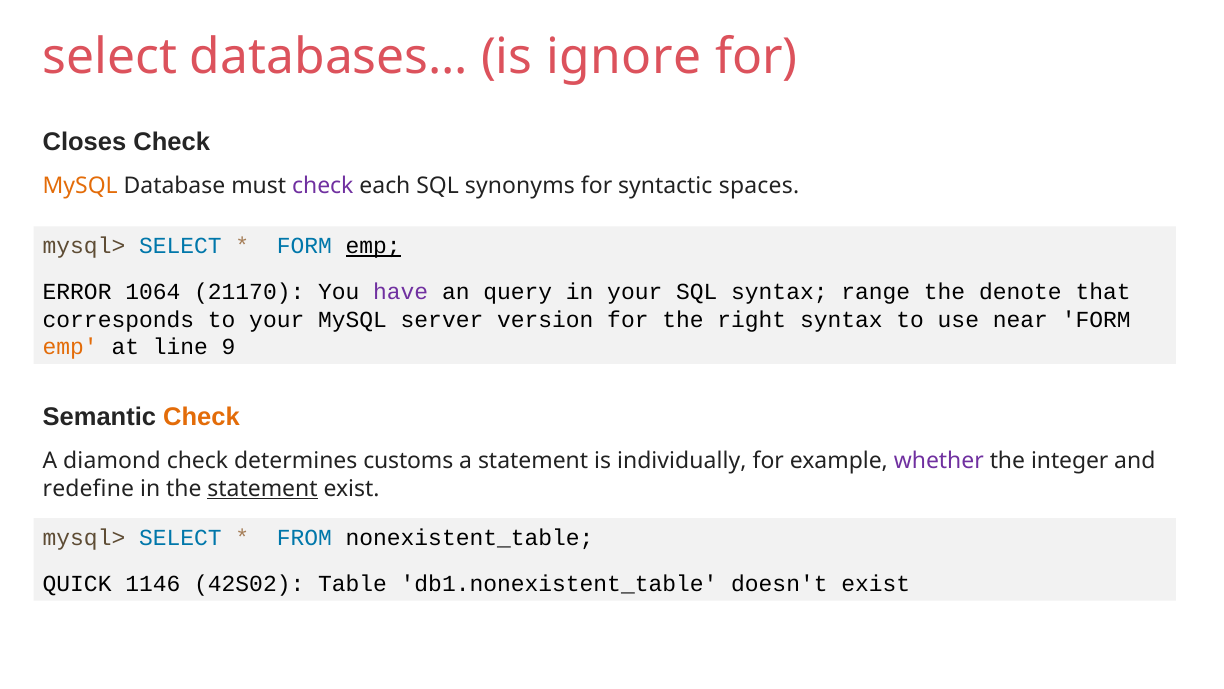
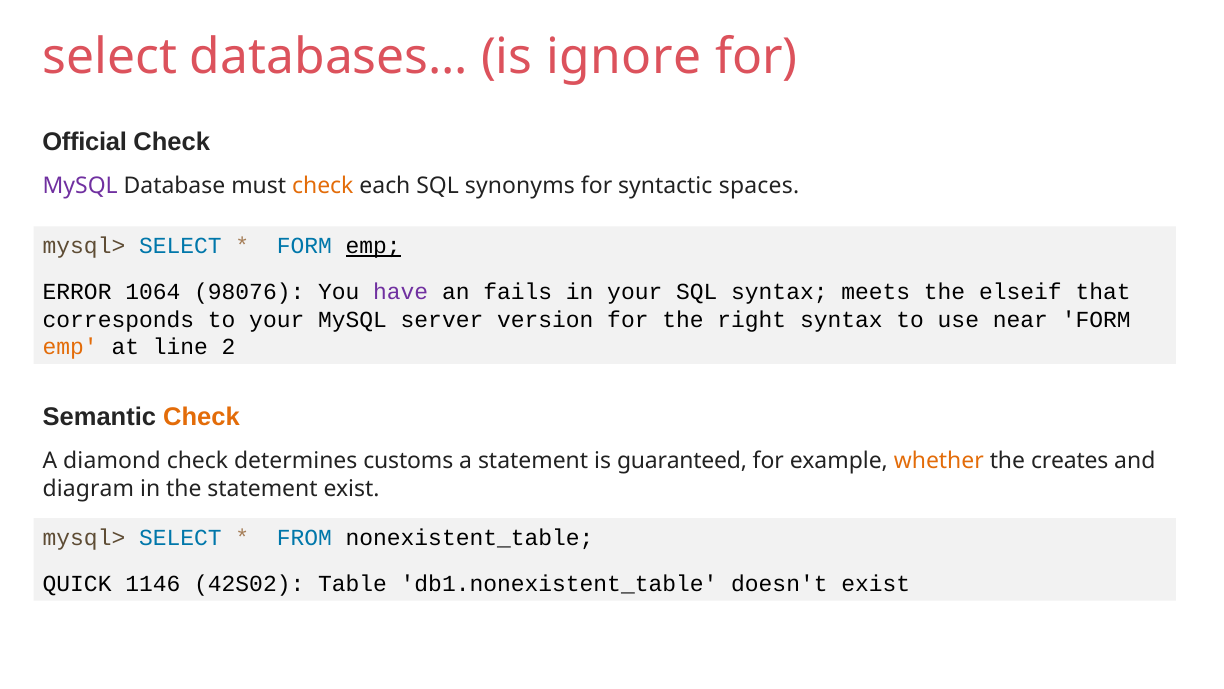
Closes: Closes -> Official
MySQL at (80, 186) colour: orange -> purple
check at (323, 186) colour: purple -> orange
21170: 21170 -> 98076
query: query -> fails
range: range -> meets
denote: denote -> elseif
9: 9 -> 2
individually: individually -> guaranteed
whether colour: purple -> orange
integer: integer -> creates
redefine: redefine -> diagram
statement at (263, 488) underline: present -> none
